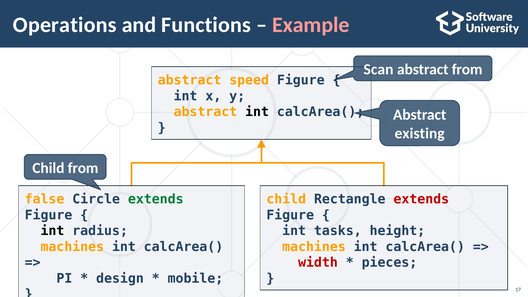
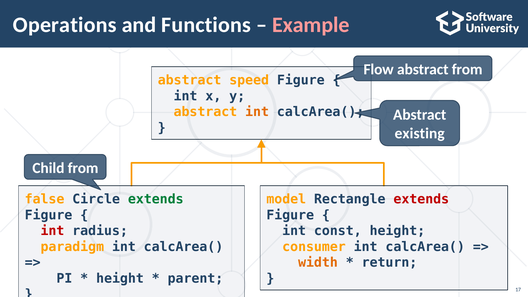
Scan: Scan -> Flow
int at (257, 112) colour: black -> orange
child at (286, 199): child -> model
int at (52, 231) colour: black -> red
tasks: tasks -> const
machines at (72, 247): machines -> paradigm
machines at (314, 247): machines -> consumer
width colour: red -> orange
pieces: pieces -> return
design at (120, 278): design -> height
mobile: mobile -> parent
